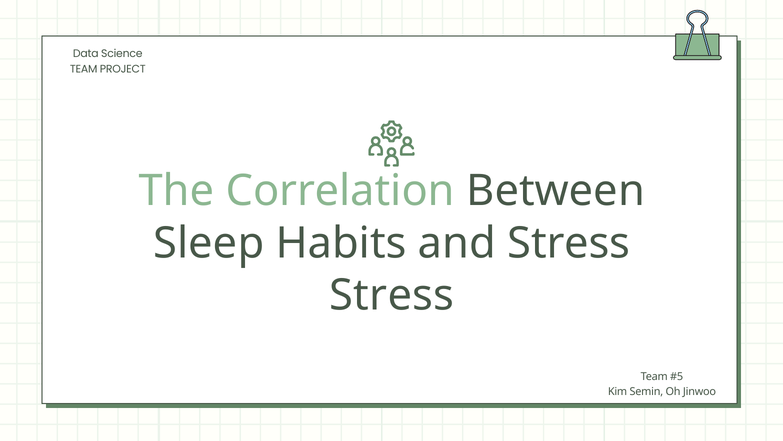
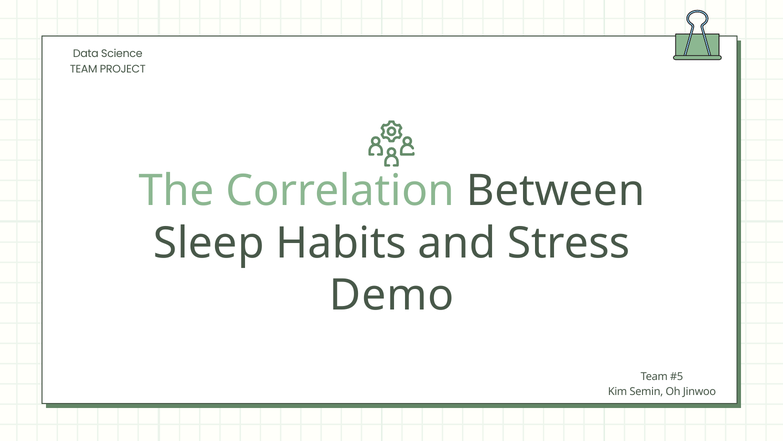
Stress at (392, 295): Stress -> Demo
